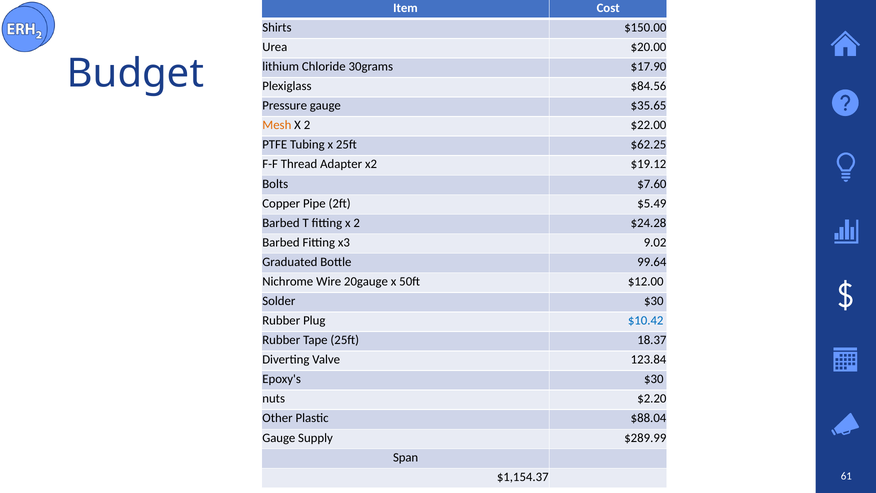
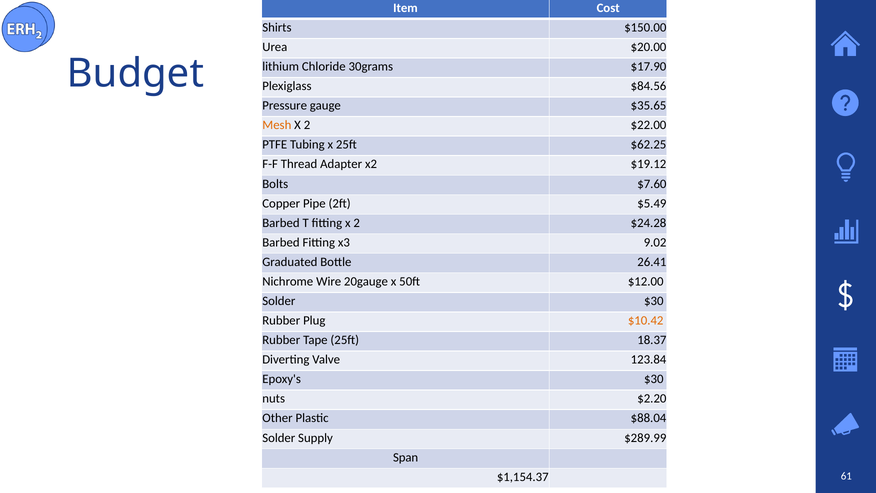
99.64: 99.64 -> 26.41
$10.42 colour: blue -> orange
Gauge at (279, 438): Gauge -> Solder
